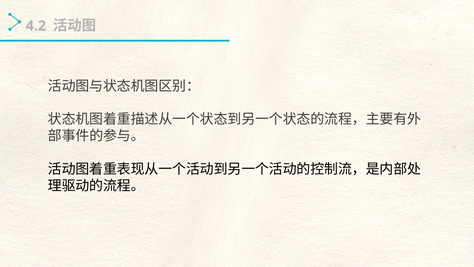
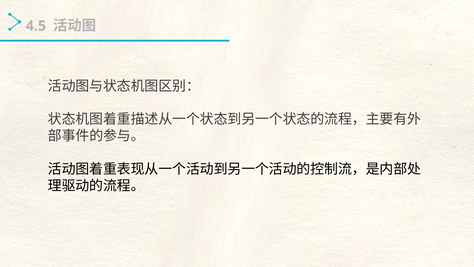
4.2: 4.2 -> 4.5
